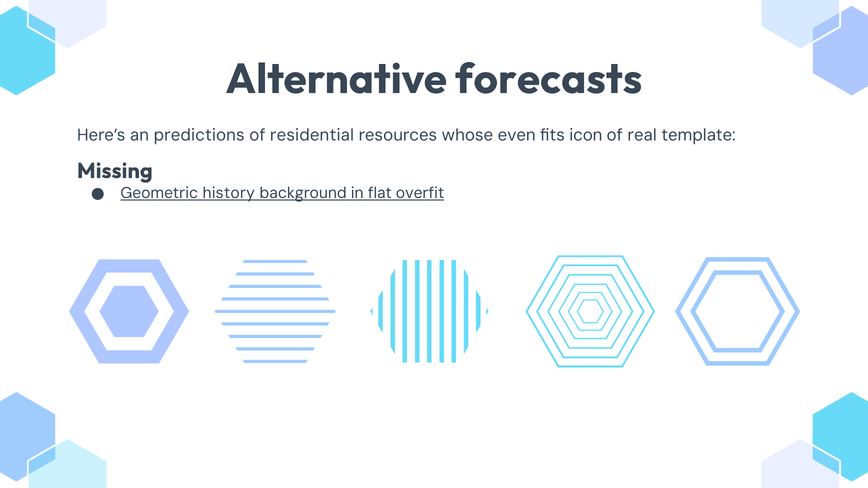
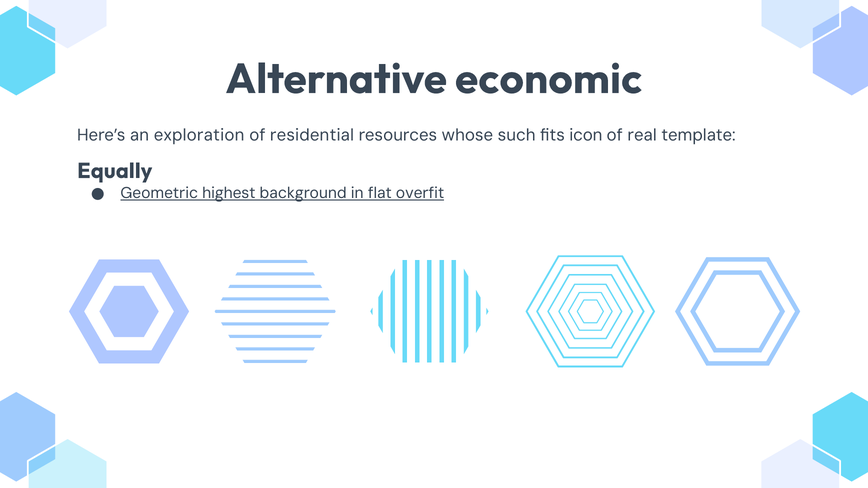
forecasts: forecasts -> economic
predictions: predictions -> exploration
even: even -> such
Missing: Missing -> Equally
history: history -> highest
